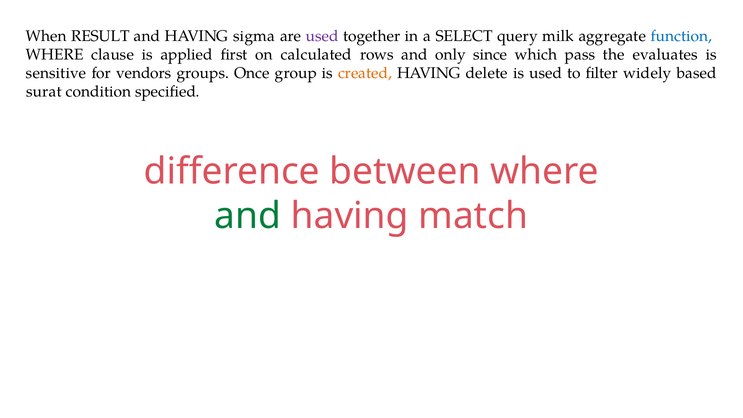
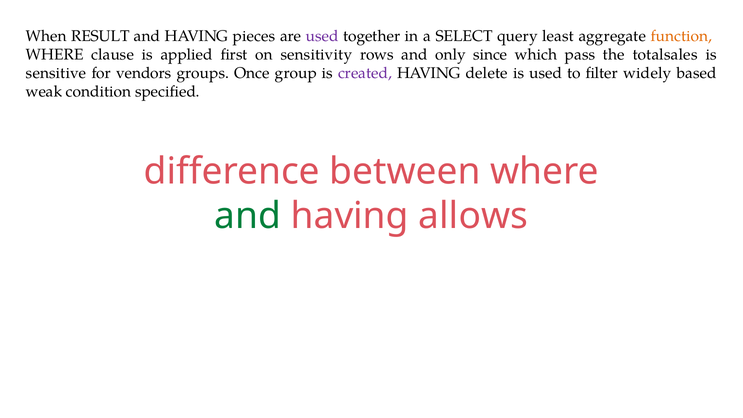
sigma: sigma -> pieces
milk: milk -> least
function colour: blue -> orange
calculated: calculated -> sensitivity
evaluates: evaluates -> totalsales
created colour: orange -> purple
surat: surat -> weak
match: match -> allows
